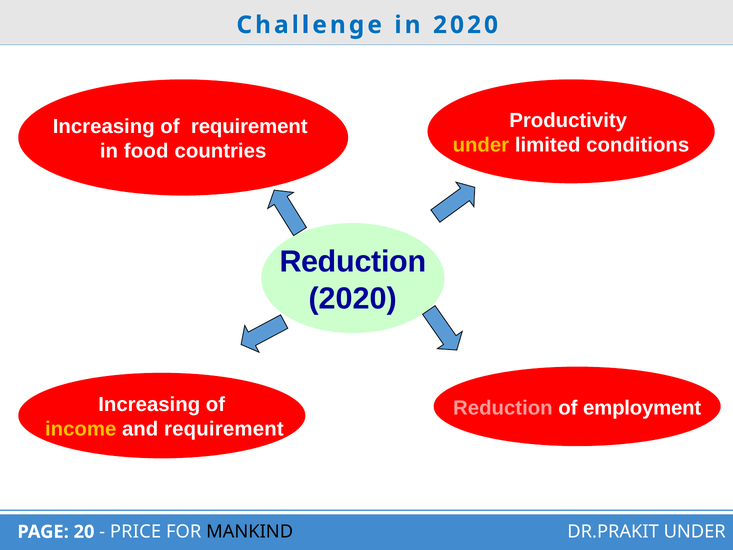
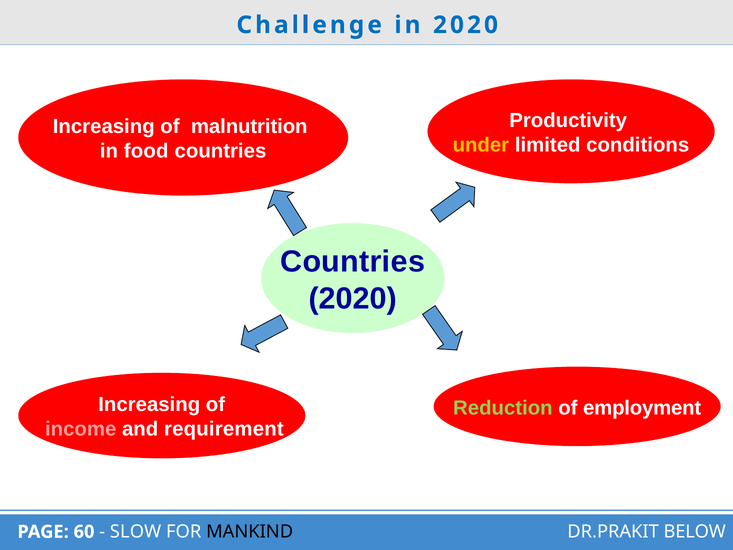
of requirement: requirement -> malnutrition
Reduction at (353, 262): Reduction -> Countries
Reduction at (503, 408) colour: pink -> light green
income colour: yellow -> pink
20: 20 -> 60
PRICE: PRICE -> SLOW
DR.PRAKIT UNDER: UNDER -> BELOW
